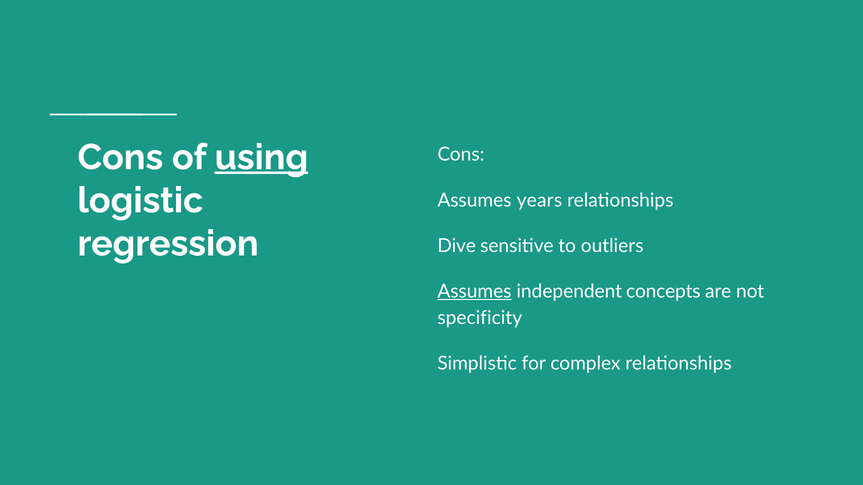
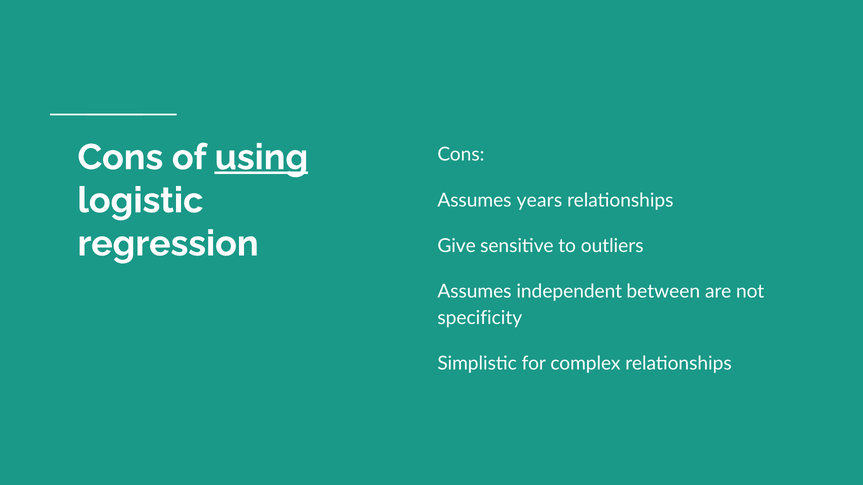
Dive: Dive -> Give
Assumes at (474, 292) underline: present -> none
concepts: concepts -> between
